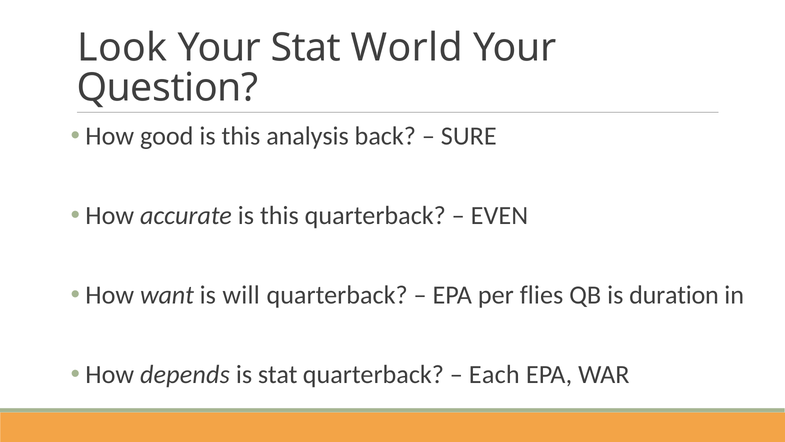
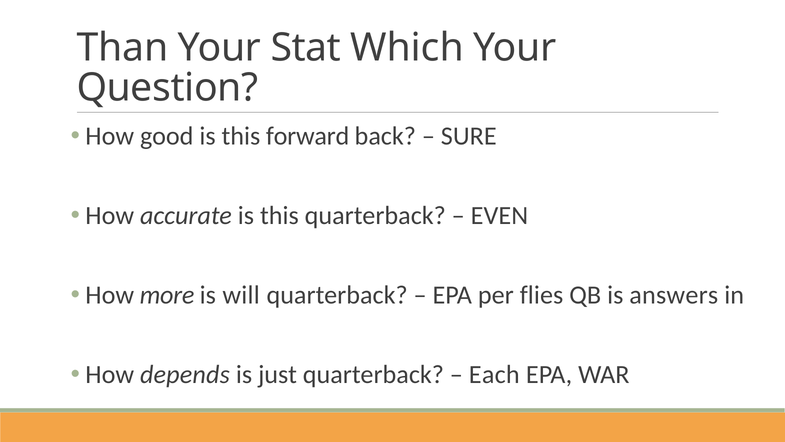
Look: Look -> Than
World: World -> Which
analysis: analysis -> forward
want: want -> more
duration: duration -> answers
is stat: stat -> just
